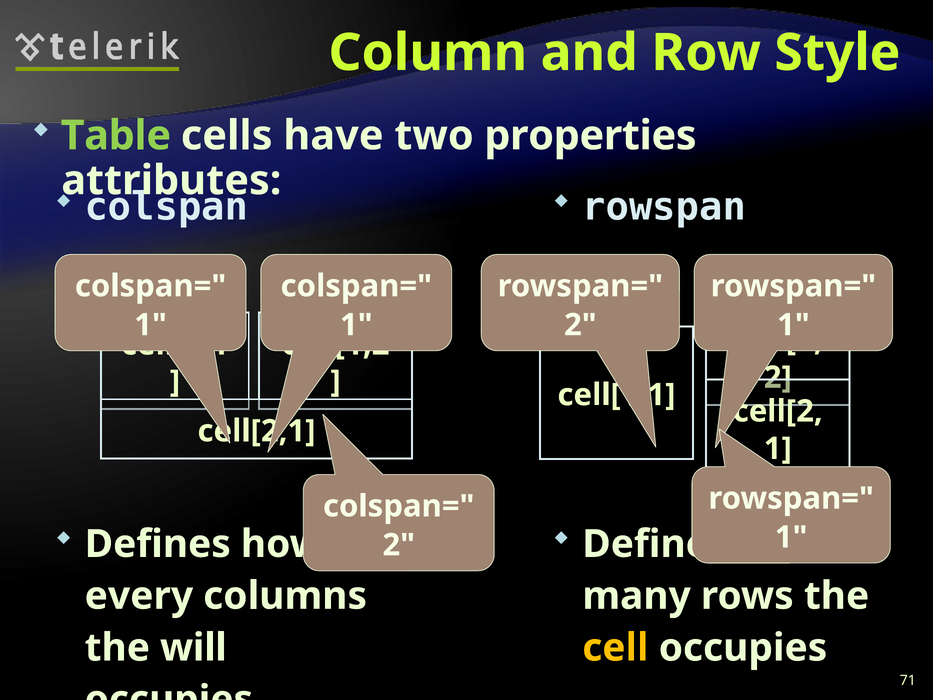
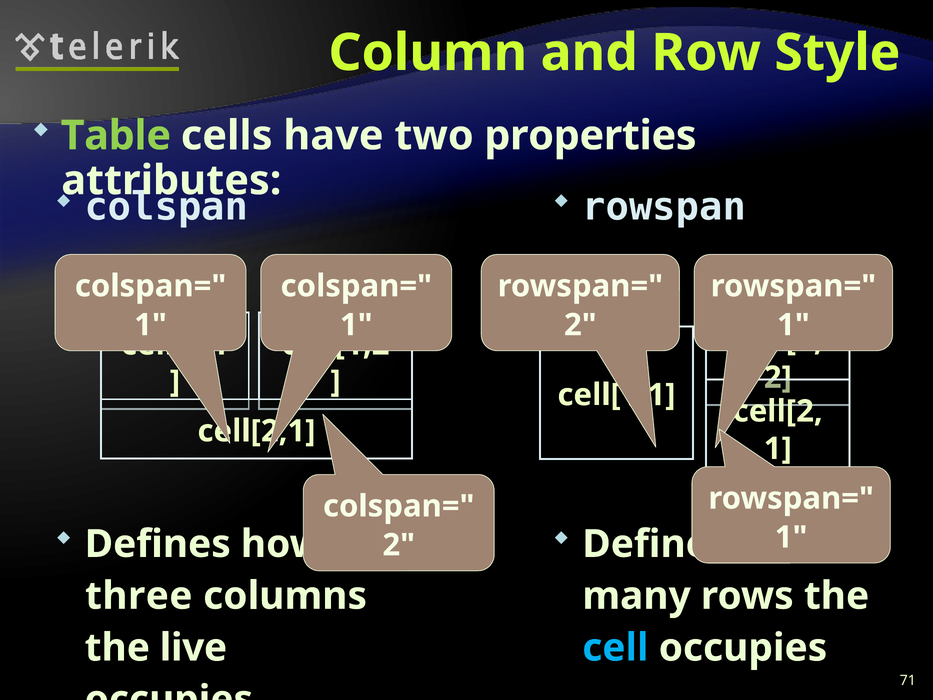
every: every -> three
will: will -> live
cell colour: yellow -> light blue
